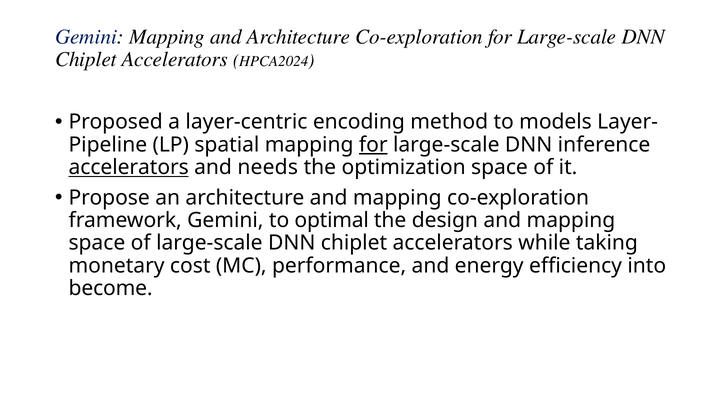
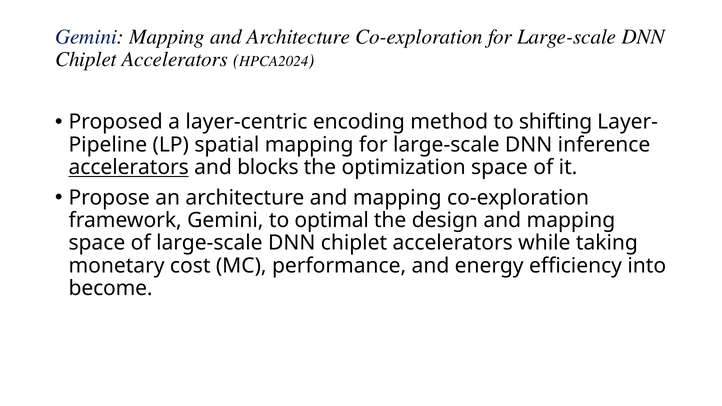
models: models -> shifting
for at (373, 145) underline: present -> none
needs: needs -> blocks
